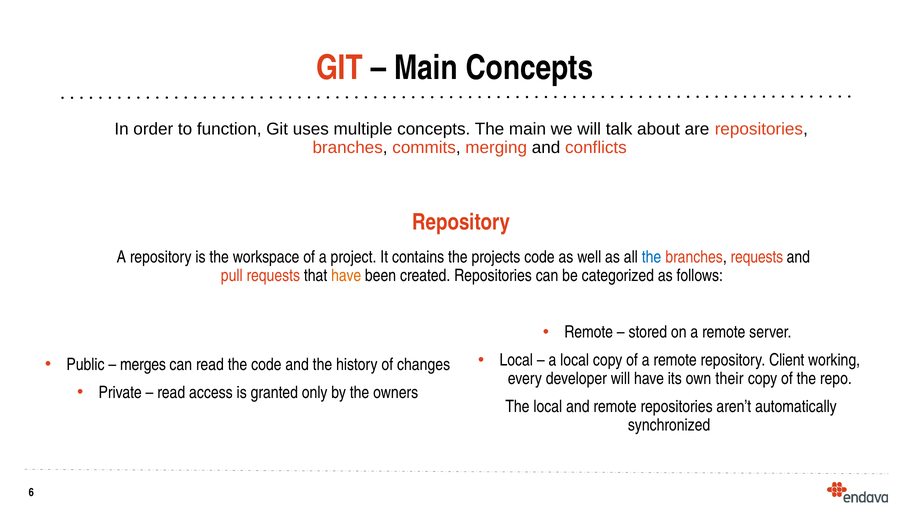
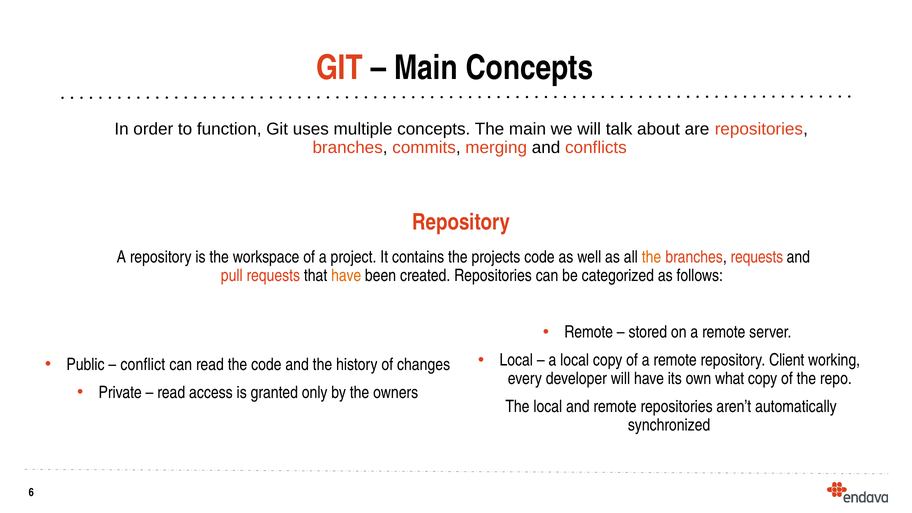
the at (652, 257) colour: blue -> orange
merges: merges -> conflict
their: their -> what
